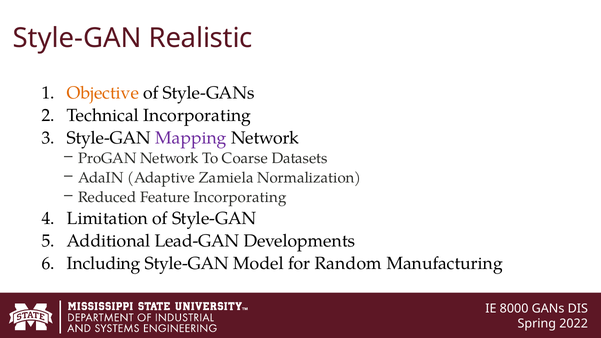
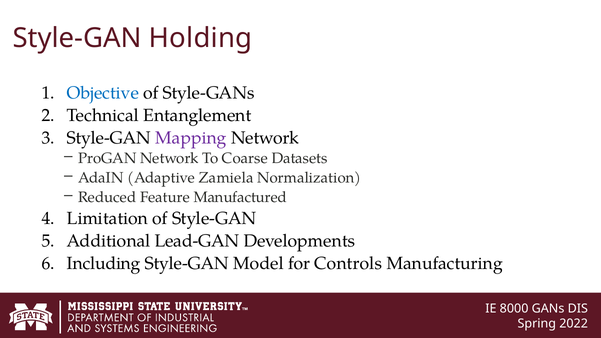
Realistic: Realistic -> Holding
Objective colour: orange -> blue
Technical Incorporating: Incorporating -> Entanglement
Feature Incorporating: Incorporating -> Manufactured
Random: Random -> Controls
